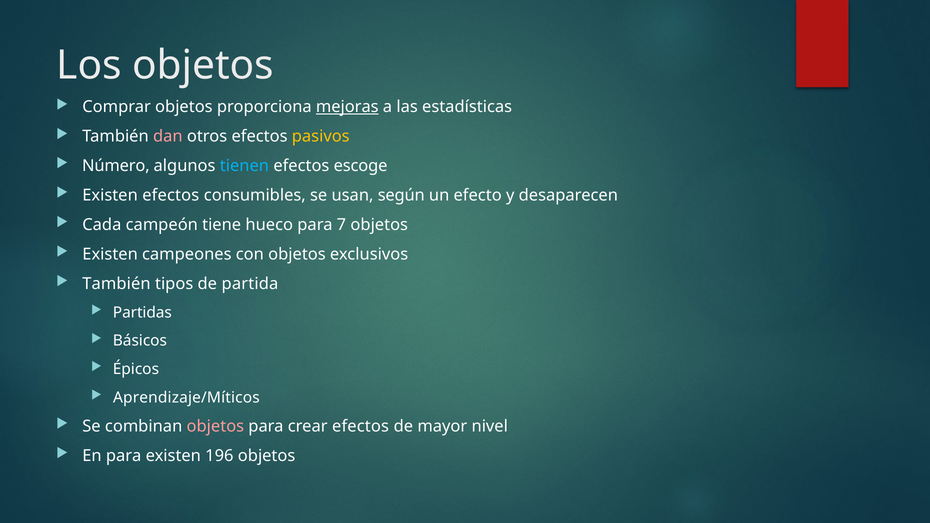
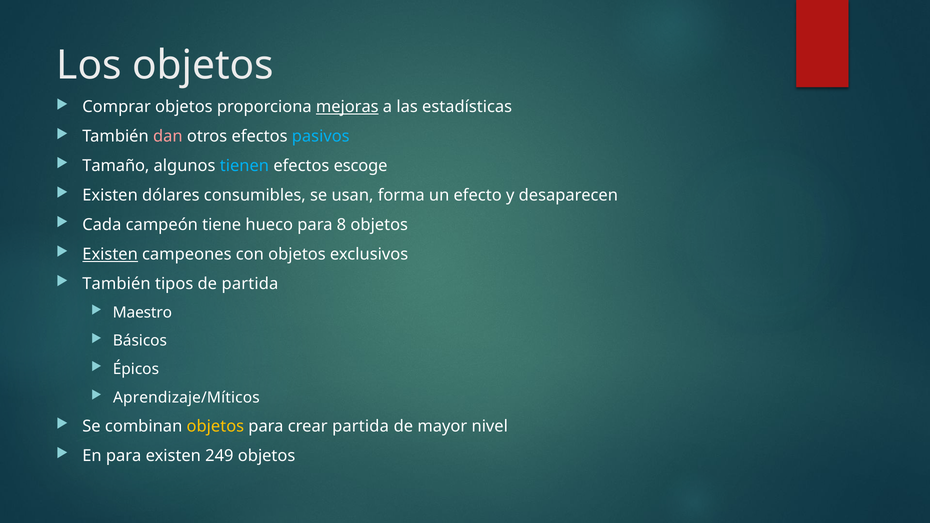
pasivos colour: yellow -> light blue
Número: Número -> Tamaño
Existen efectos: efectos -> dólares
según: según -> forma
7: 7 -> 8
Existen at (110, 254) underline: none -> present
Partidas: Partidas -> Maestro
objetos at (215, 426) colour: pink -> yellow
crear efectos: efectos -> partida
196: 196 -> 249
